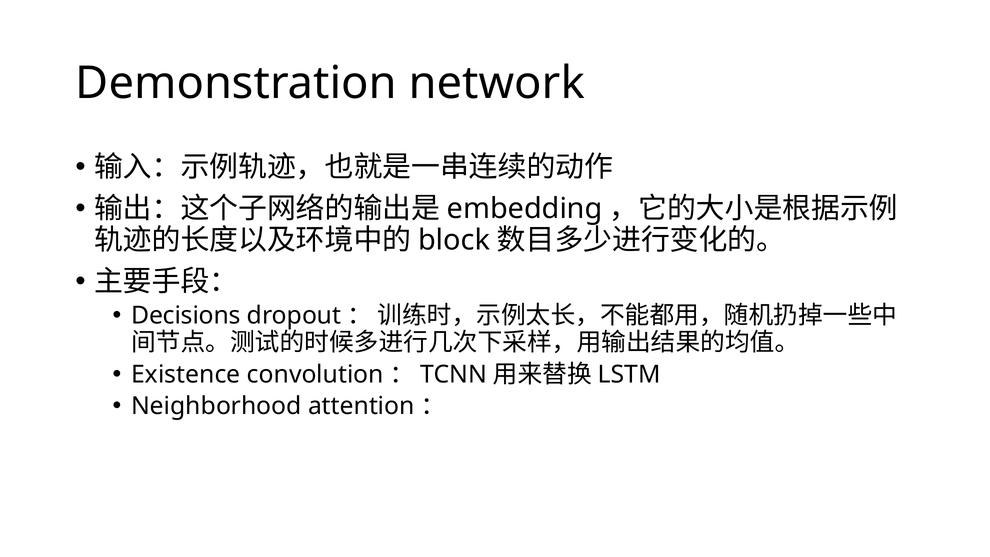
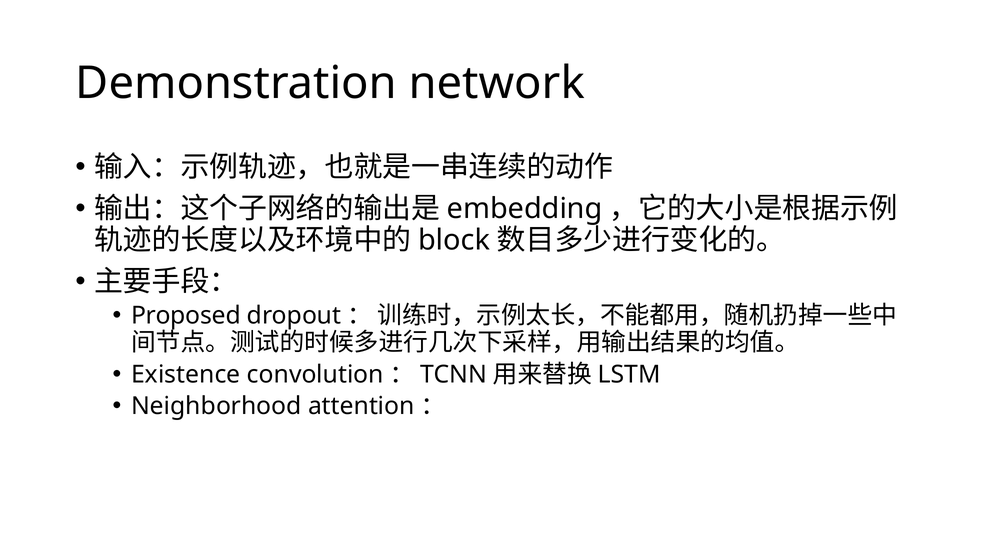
Decisions: Decisions -> Proposed
